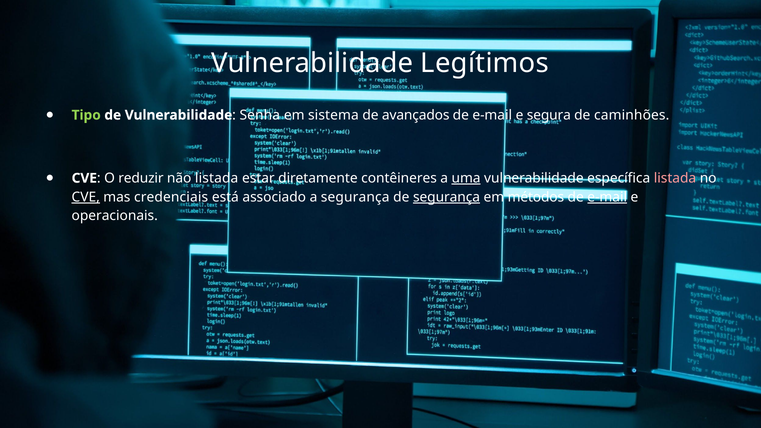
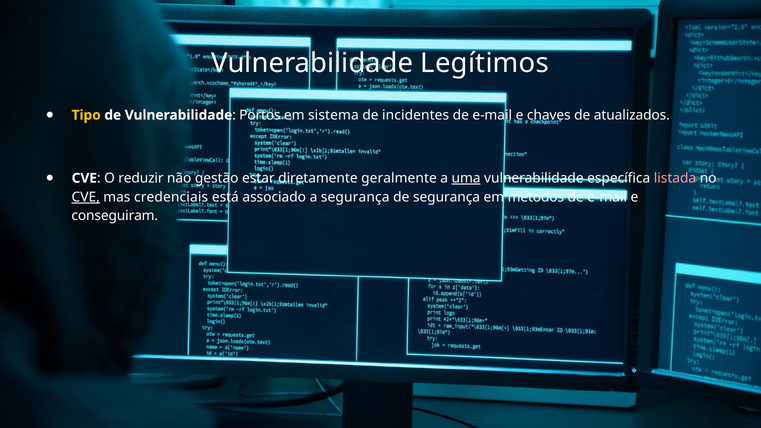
Tipo colour: light green -> yellow
Senha: Senha -> Portos
avançados: avançados -> incidentes
segura: segura -> chaves
caminhões: caminhões -> atualizados
não listada: listada -> gestão
contêineres: contêineres -> geralmente
segurança at (447, 197) underline: present -> none
e-mail at (607, 197) underline: present -> none
operacionais: operacionais -> conseguiram
